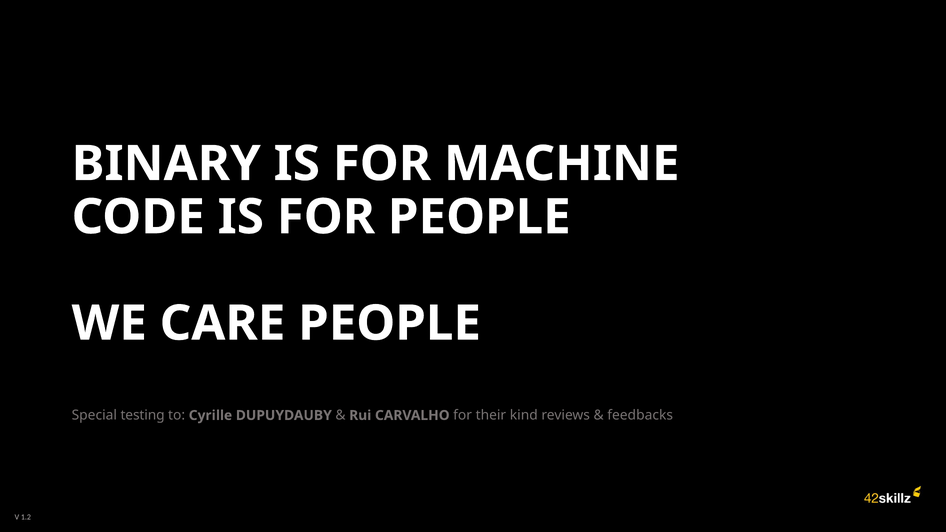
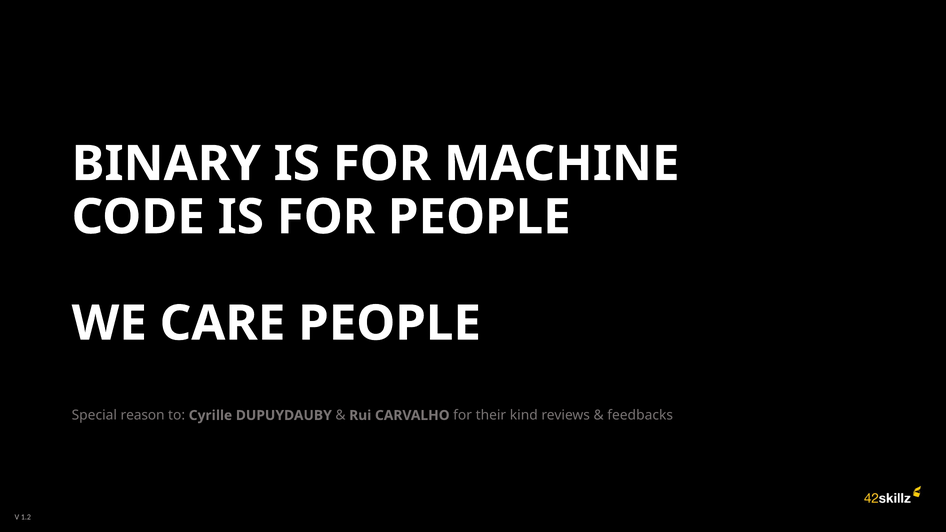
testing: testing -> reason
